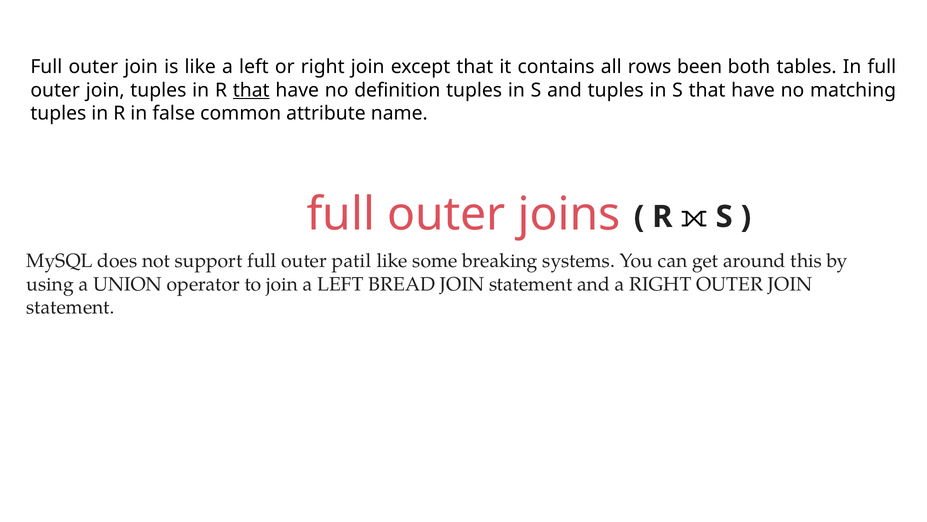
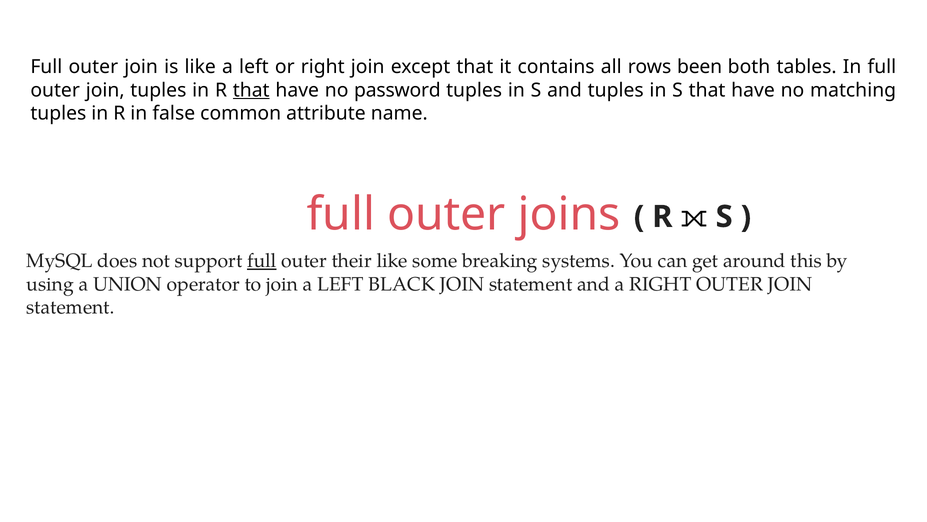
definition: definition -> password
full at (262, 261) underline: none -> present
patil: patil -> their
BREAD: BREAD -> BLACK
